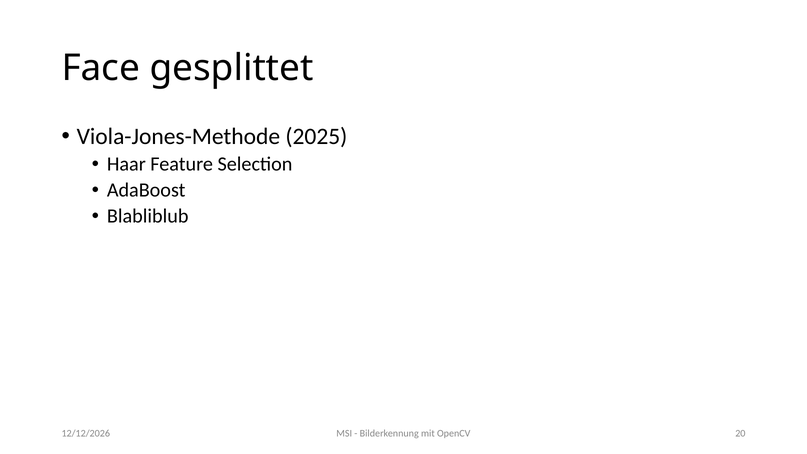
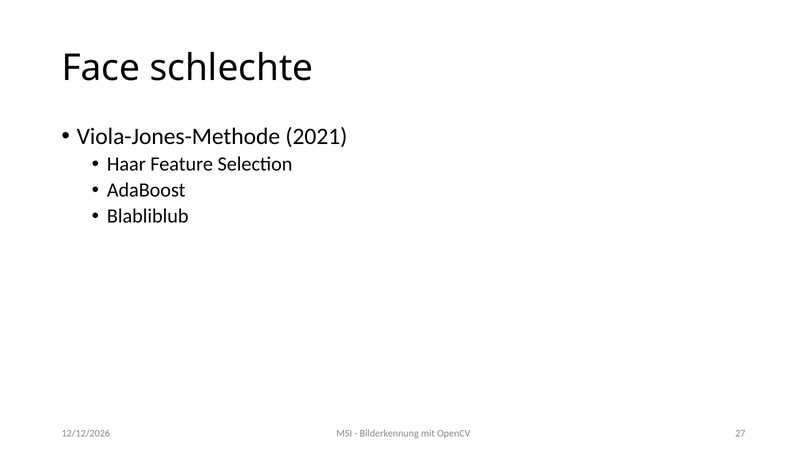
gesplittet: gesplittet -> schlechte
2025: 2025 -> 2021
20: 20 -> 27
